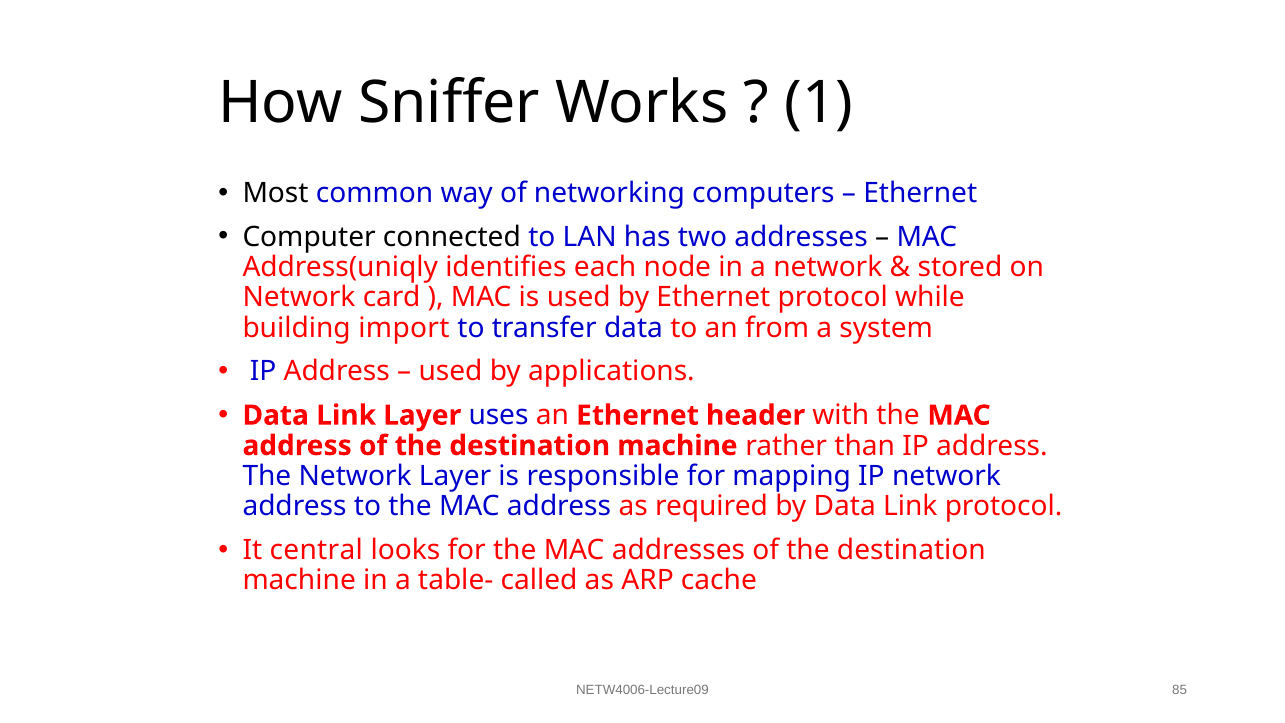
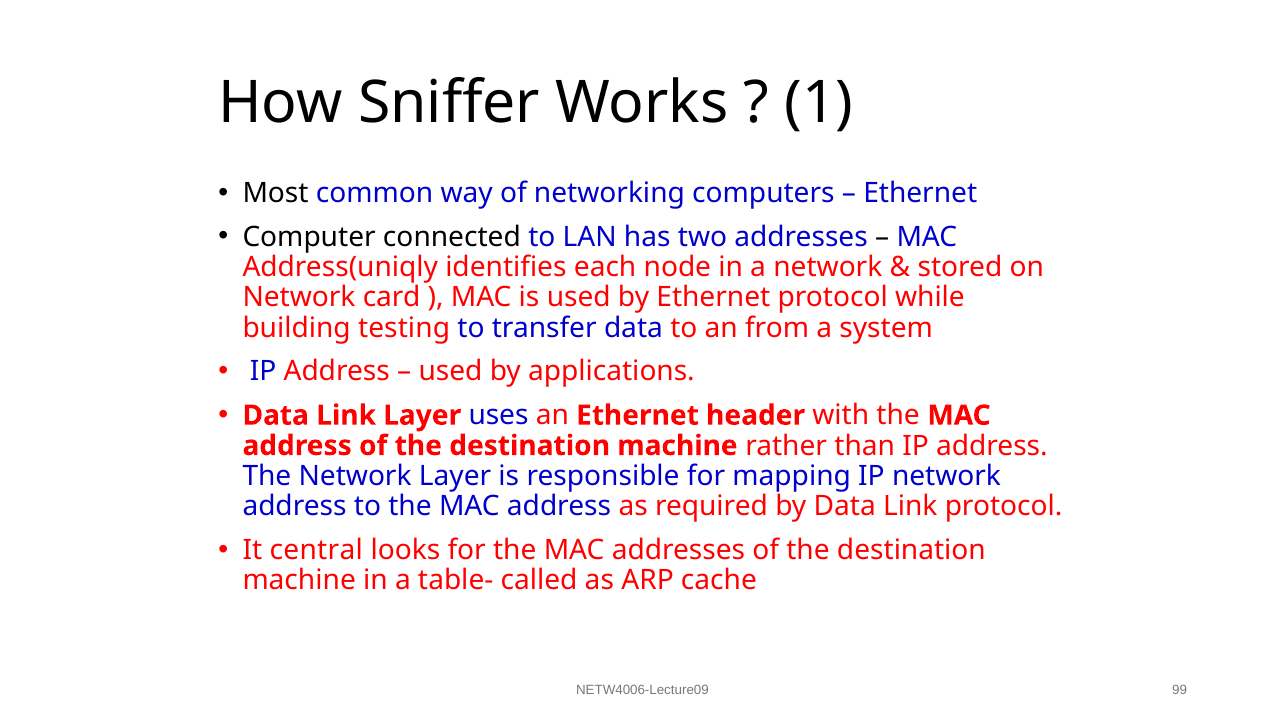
import: import -> testing
85: 85 -> 99
